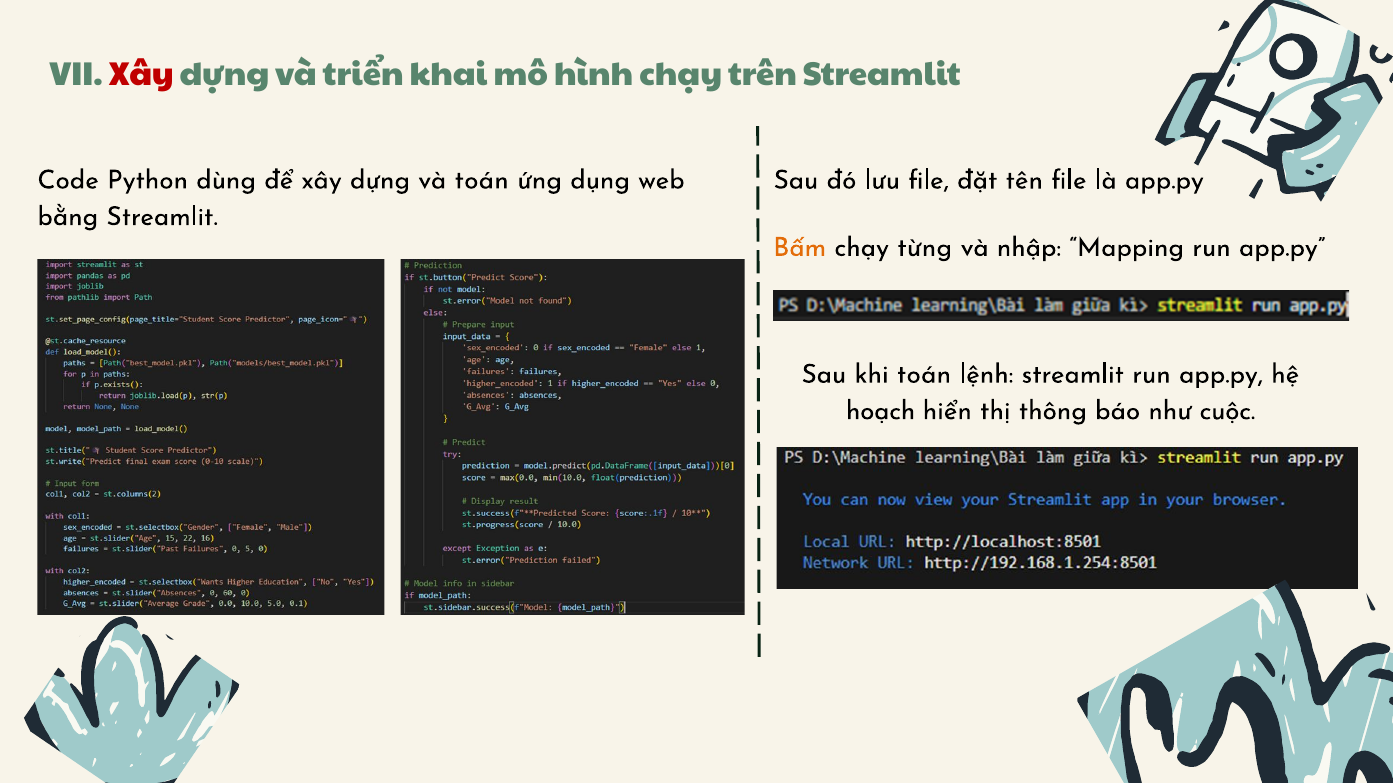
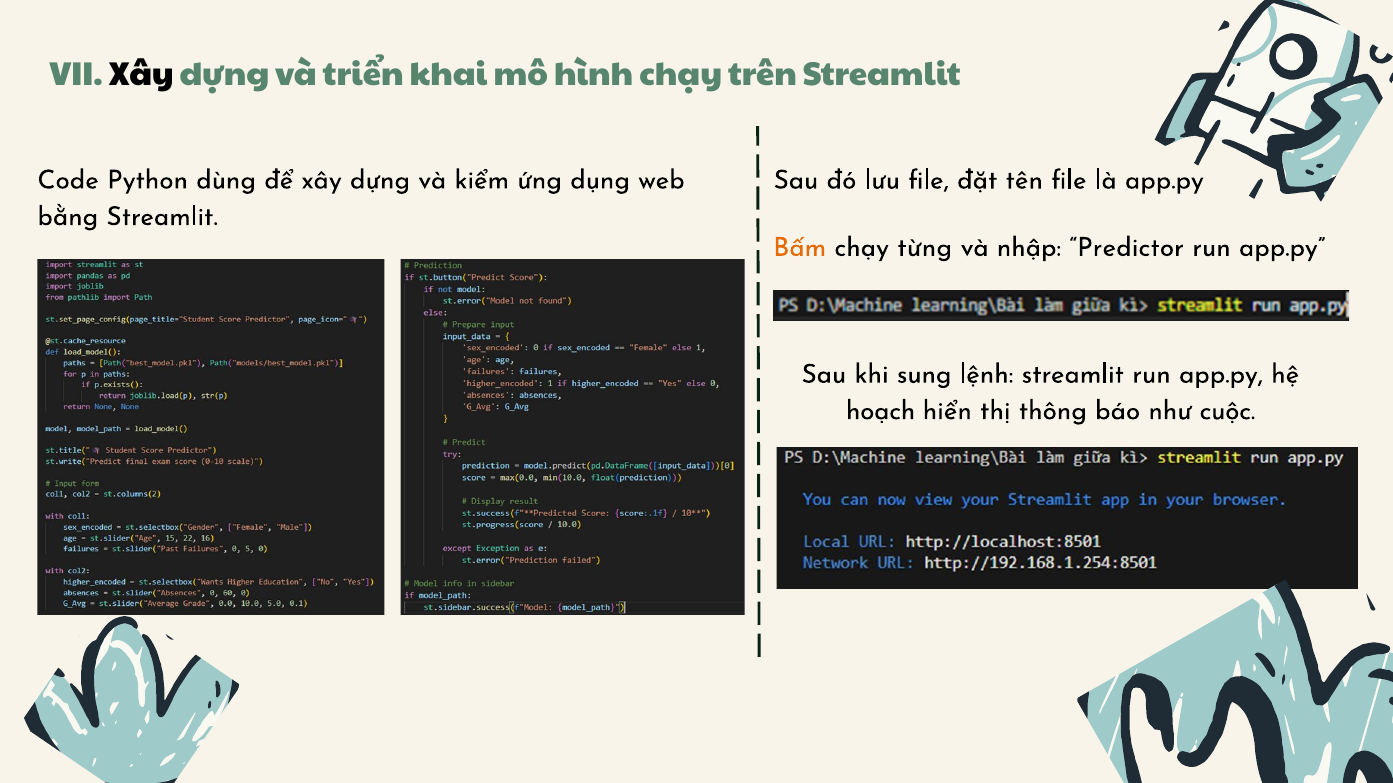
Xây at (141, 75) colour: red -> black
và toán: toán -> kiểm
Mapping: Mapping -> Predictor
khi toán: toán -> sung
